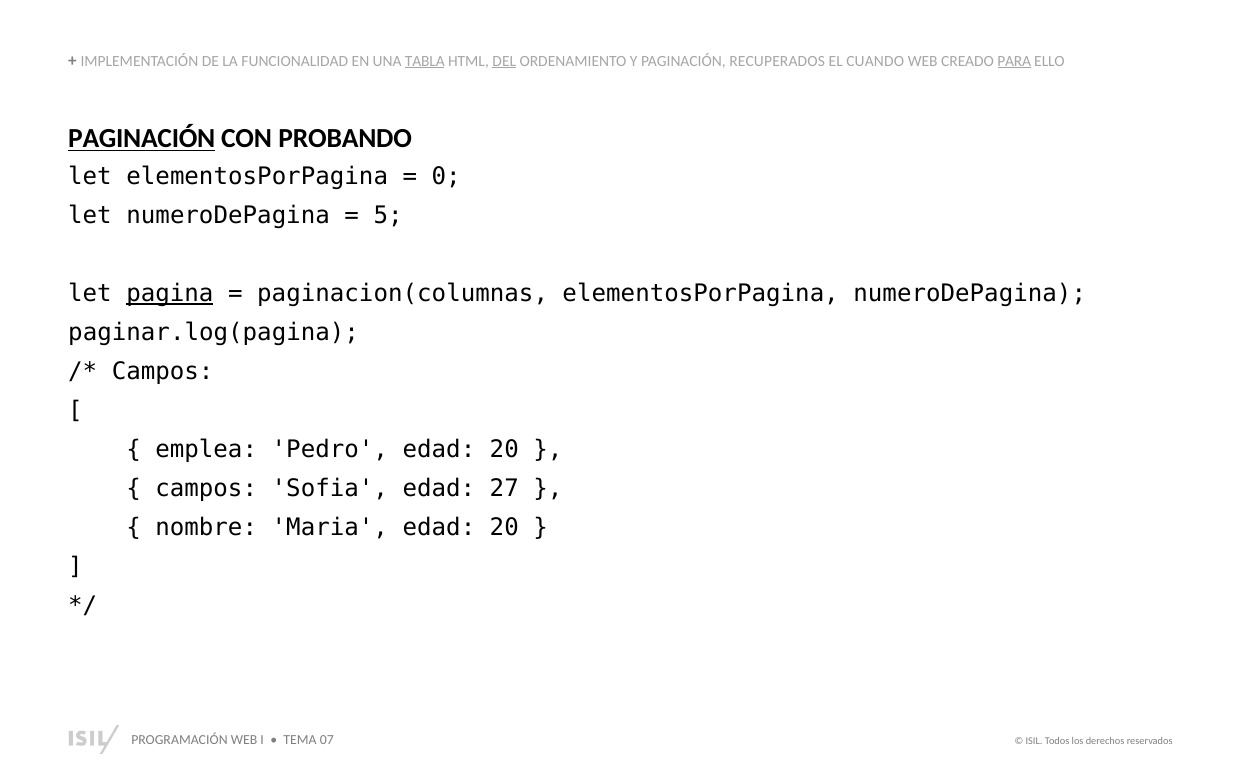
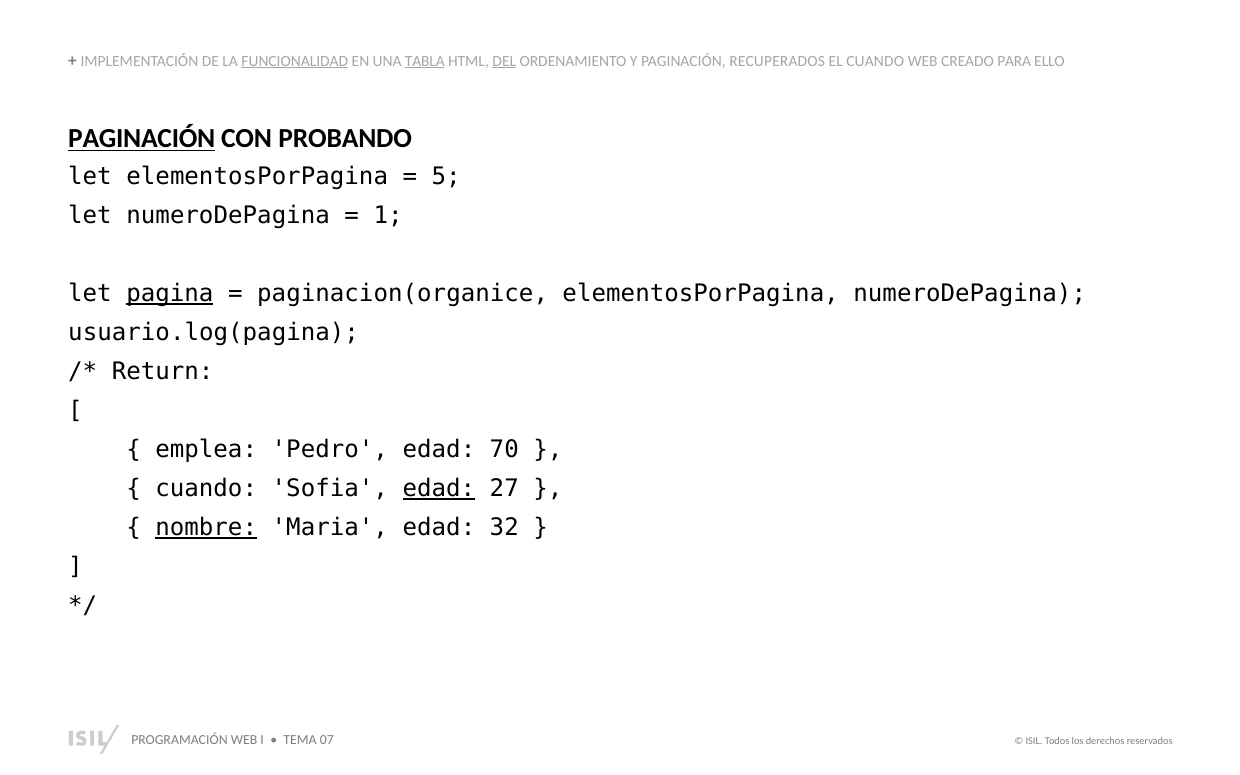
FUNCIONALIDAD underline: none -> present
PARA underline: present -> none
0: 0 -> 5
5: 5 -> 1
paginacion(columnas: paginacion(columnas -> paginacion(organice
paginar.log(pagina: paginar.log(pagina -> usuario.log(pagina
Campos at (163, 372): Campos -> Return
Pedro edad 20: 20 -> 70
campos at (206, 489): campos -> cuando
edad at (439, 489) underline: none -> present
nombre underline: none -> present
Maria edad 20: 20 -> 32
